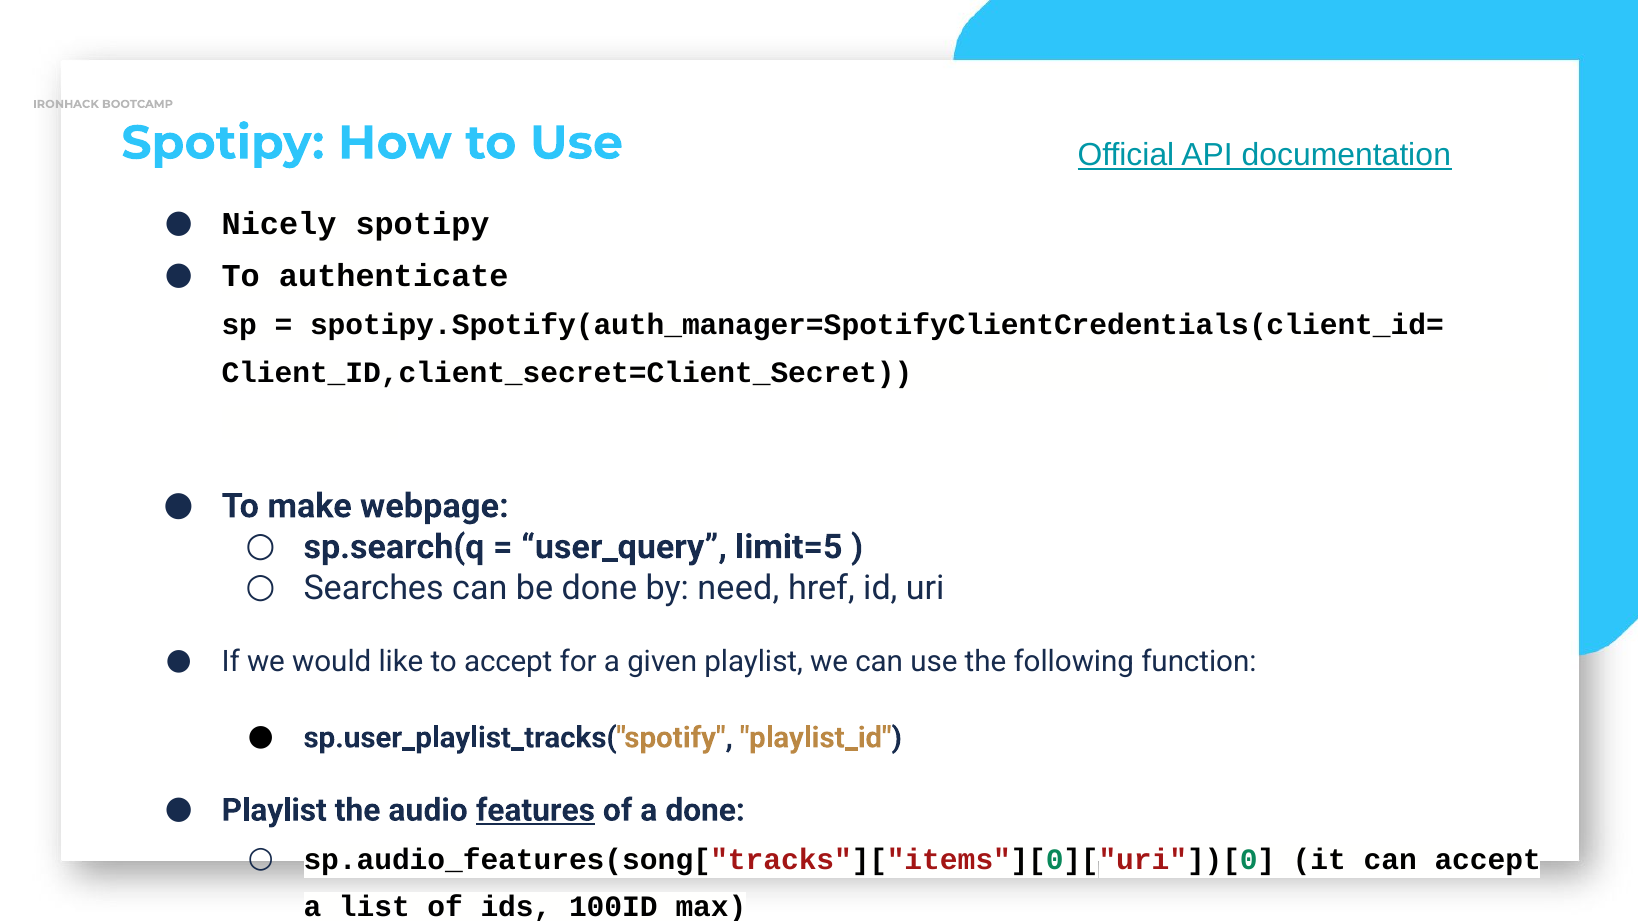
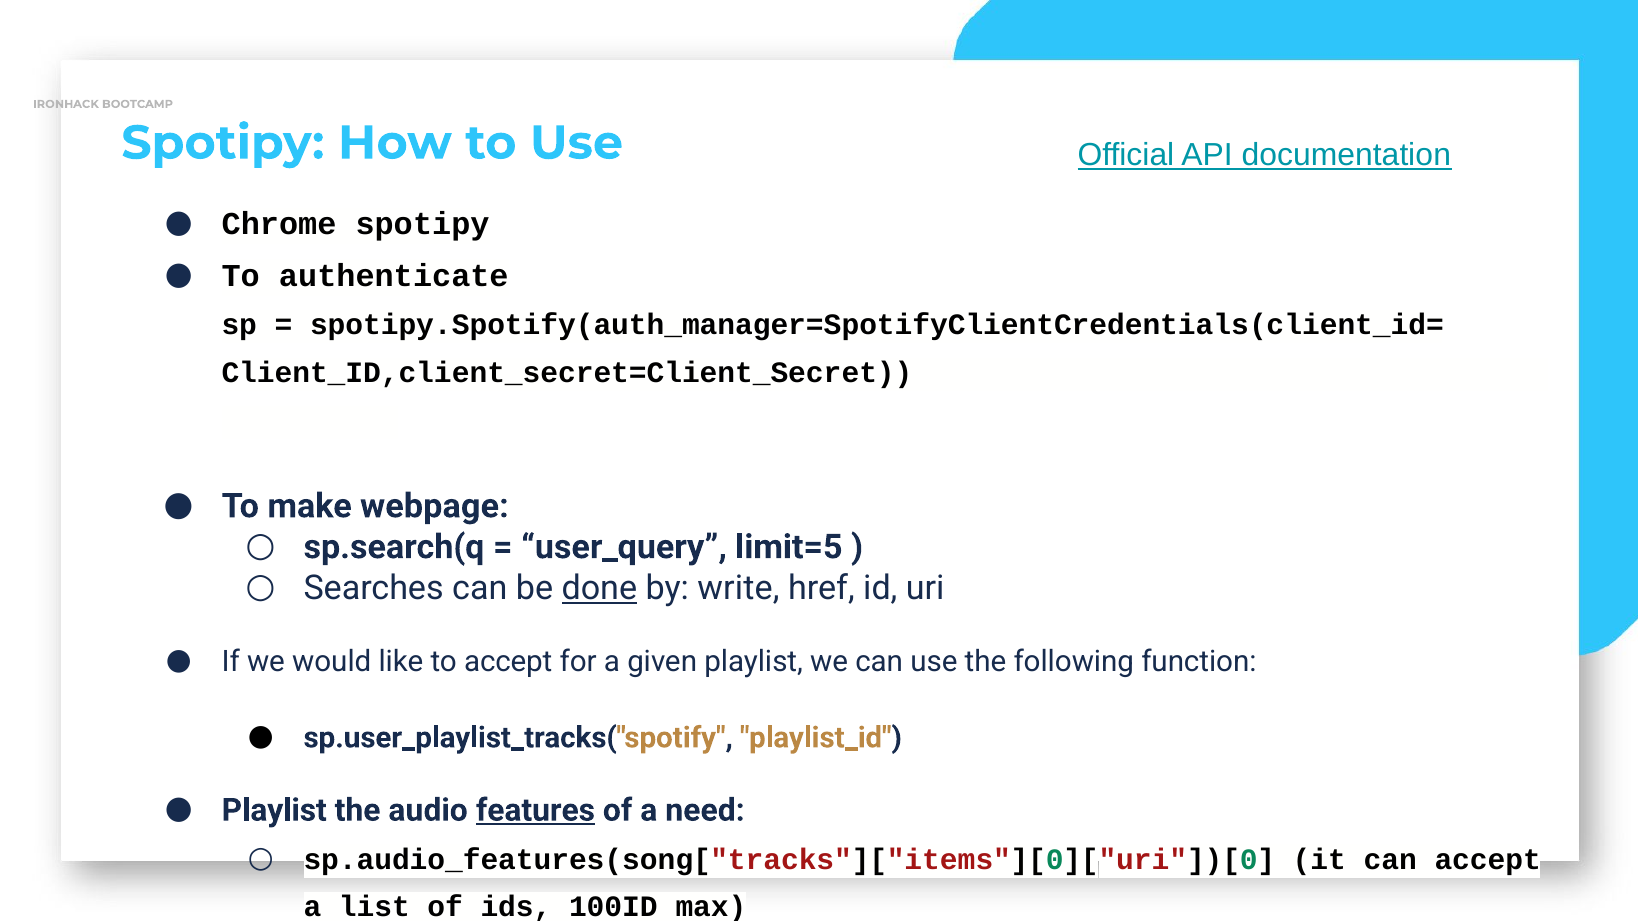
Nicely: Nicely -> Chrome
done at (599, 588) underline: none -> present
need: need -> write
a done: done -> need
